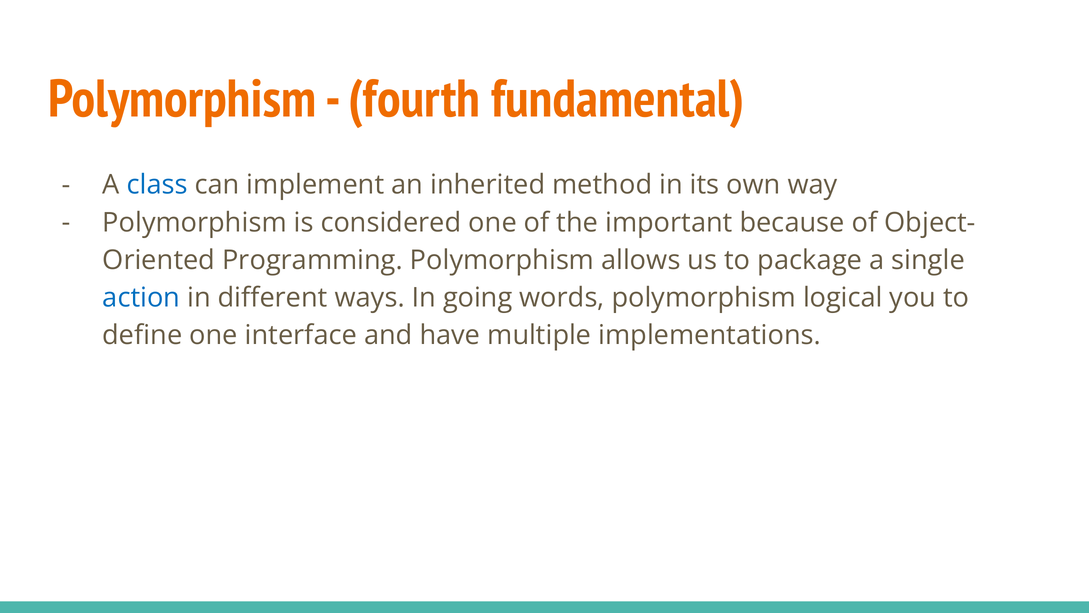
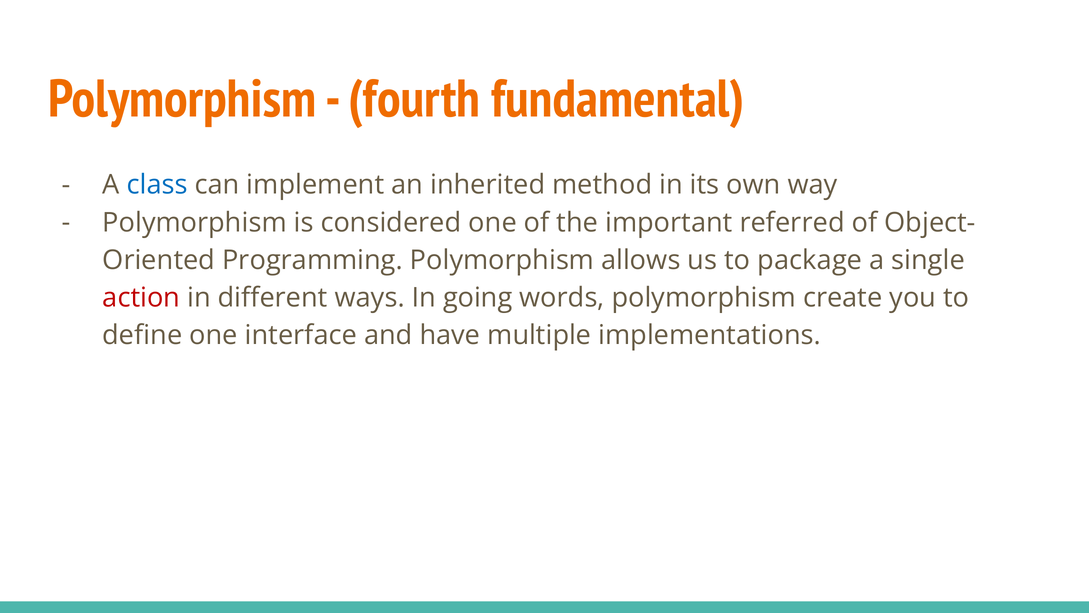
because: because -> referred
action colour: blue -> red
logical: logical -> create
